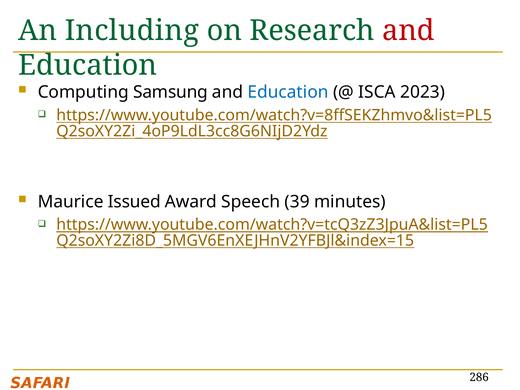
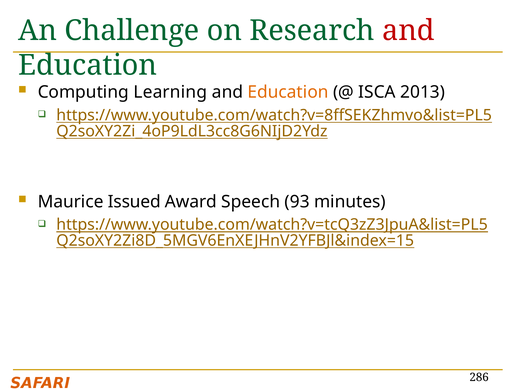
Including: Including -> Challenge
Samsung: Samsung -> Learning
Education at (288, 92) colour: blue -> orange
2023: 2023 -> 2013
39: 39 -> 93
